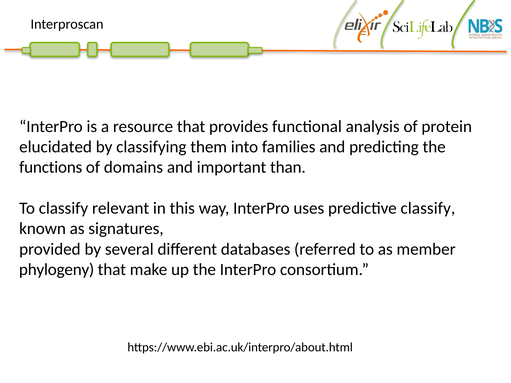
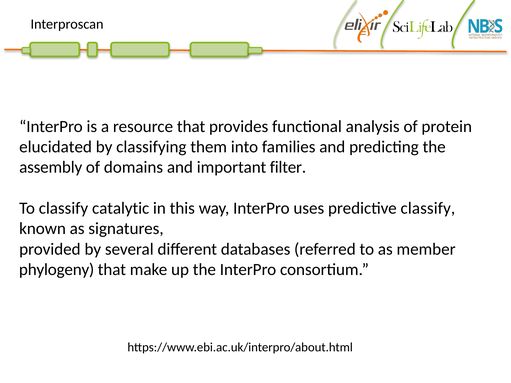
functions: functions -> assembly
than: than -> filter
relevant: relevant -> catalytic
